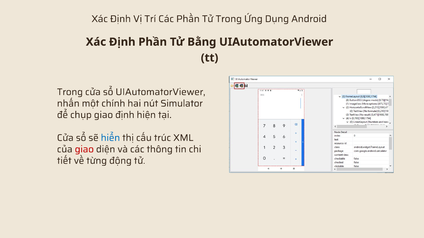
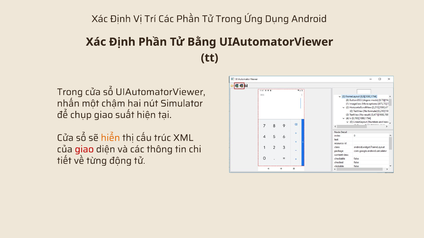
chính: chính -> chậm
giao định: định -> suất
hiển colour: blue -> orange
